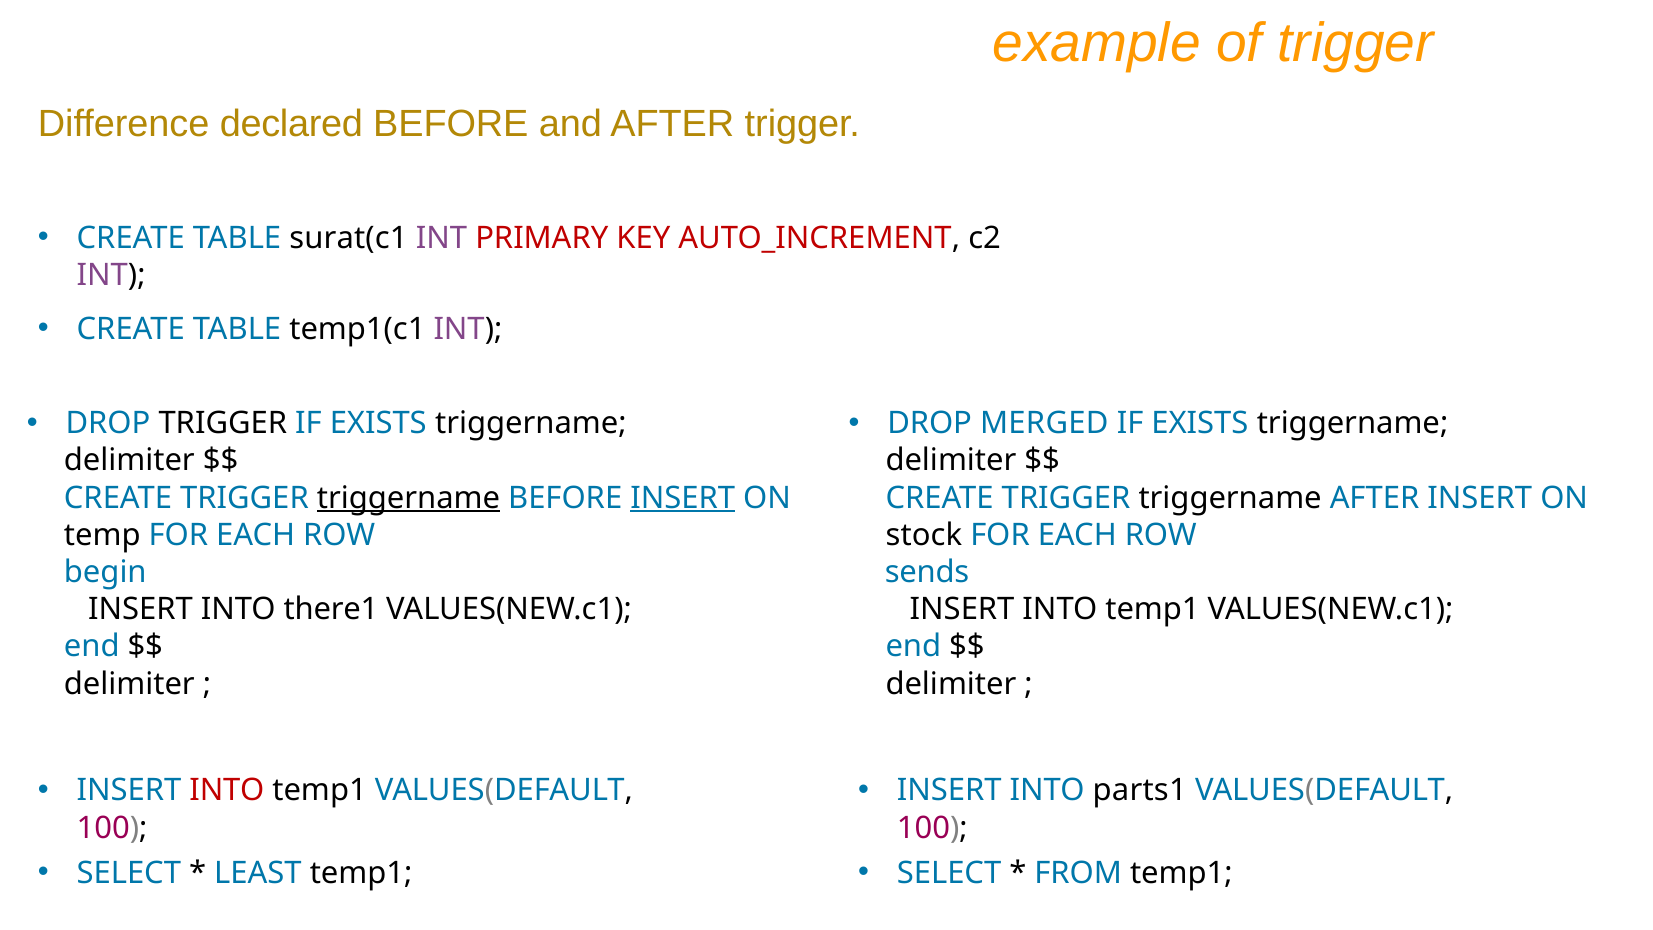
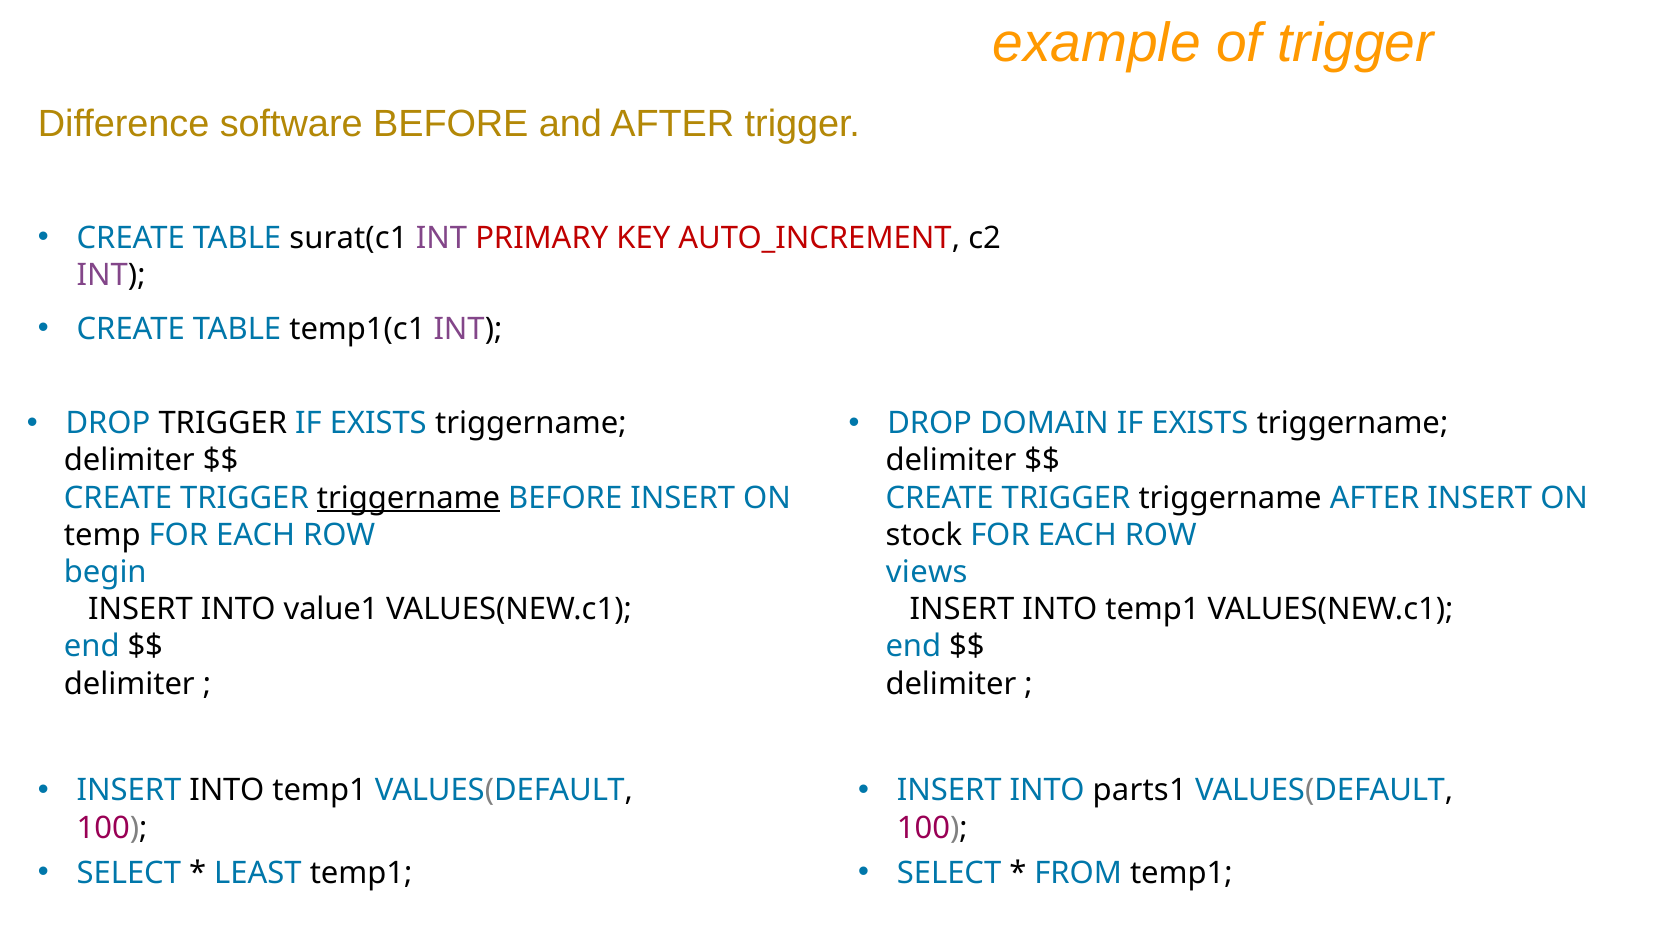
declared: declared -> software
MERGED: MERGED -> DOMAIN
INSERT at (683, 498) underline: present -> none
sends: sends -> views
there1: there1 -> value1
INTO at (227, 790) colour: red -> black
